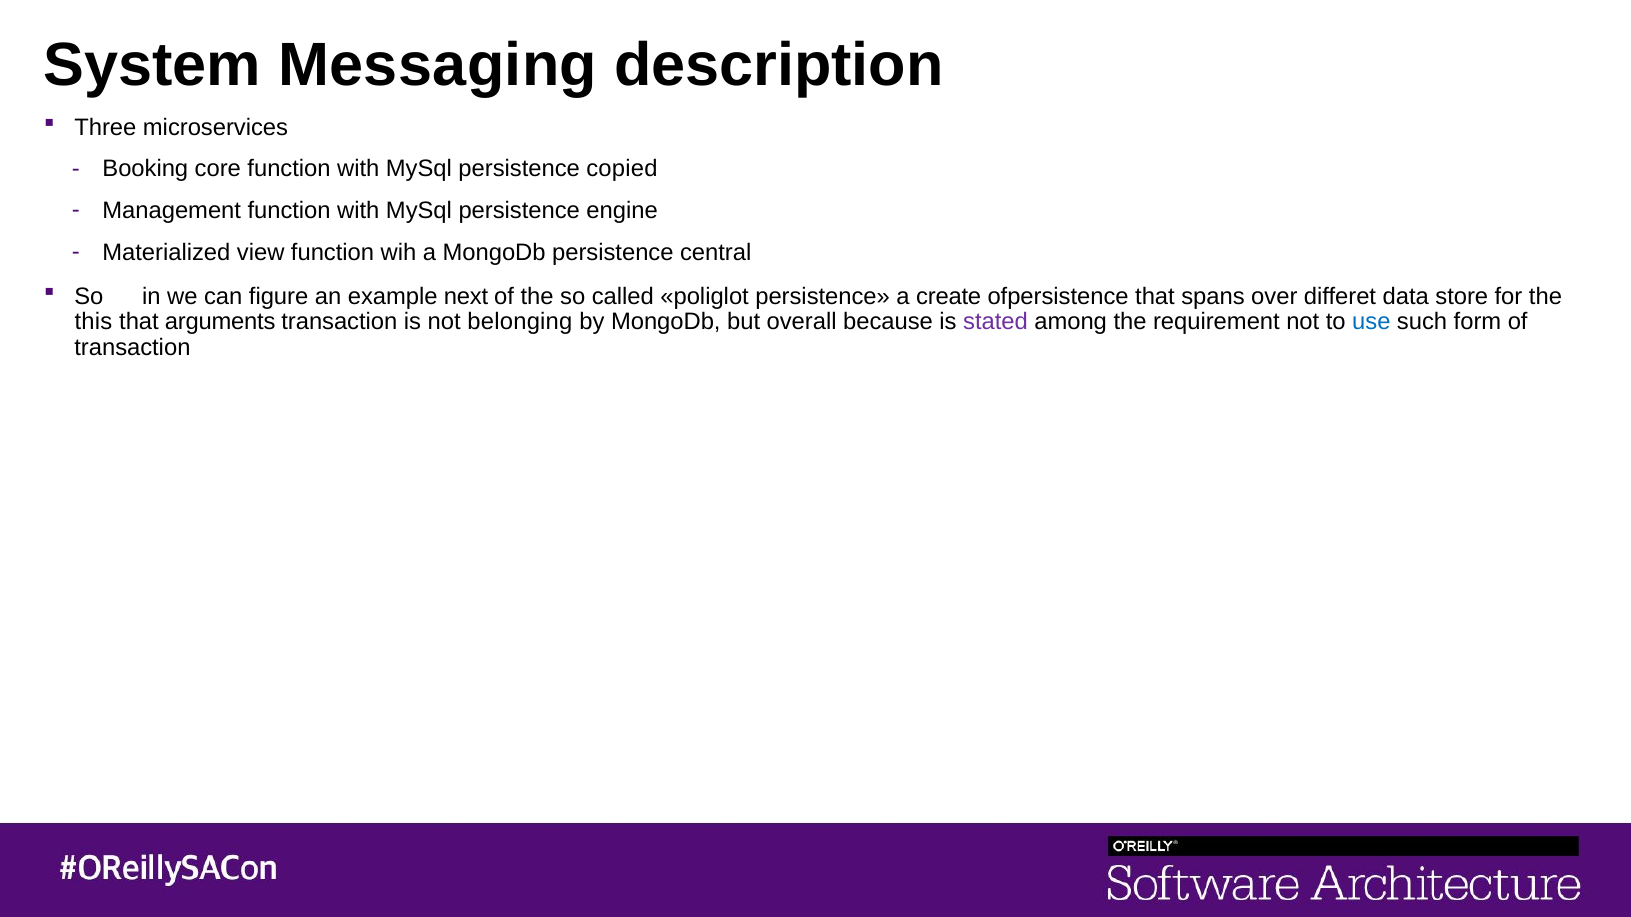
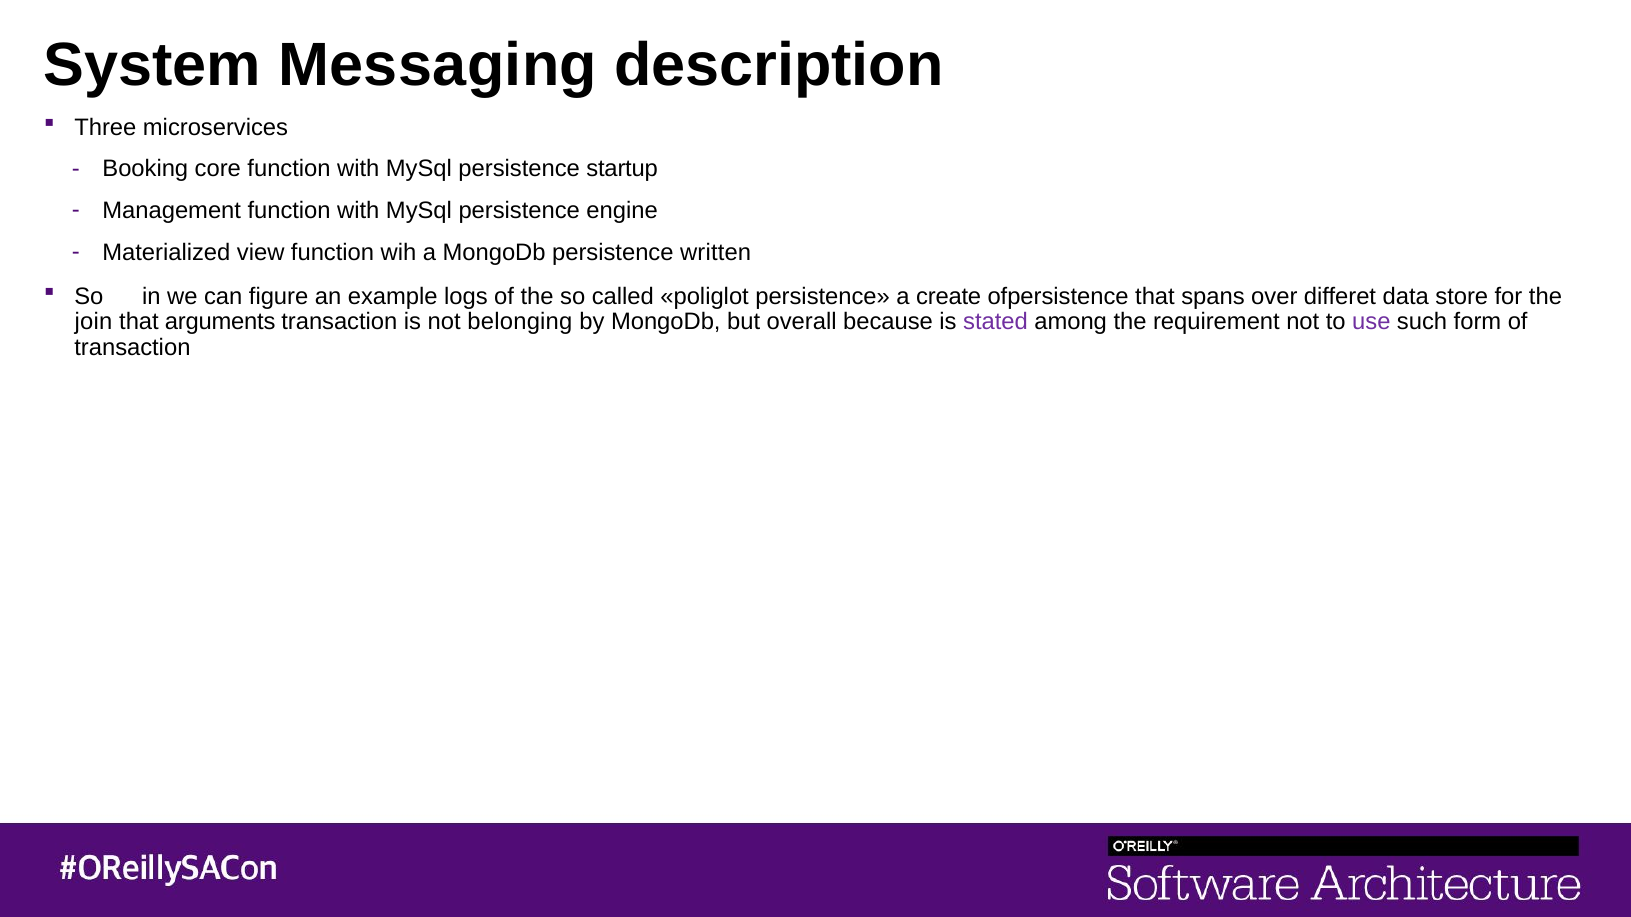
copied: copied -> startup
central: central -> written
next: next -> logs
this: this -> join
use colour: blue -> purple
